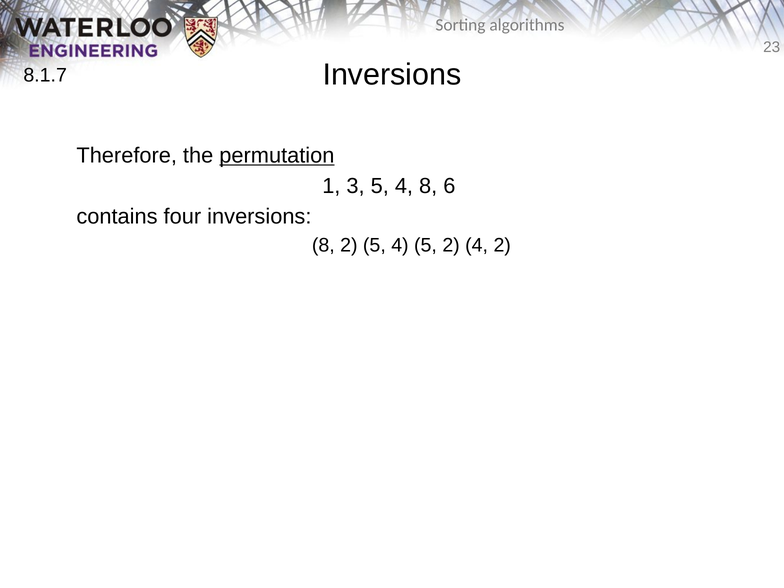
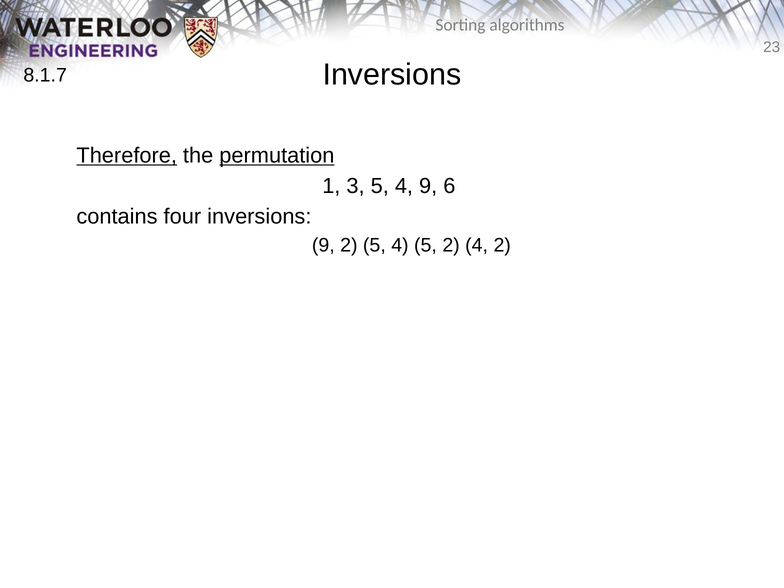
Therefore underline: none -> present
4 8: 8 -> 9
8 at (323, 245): 8 -> 9
